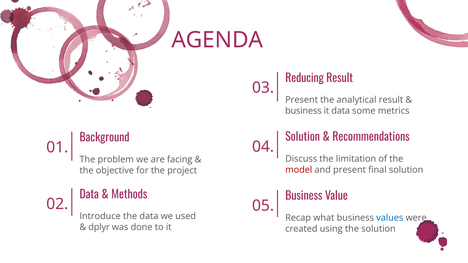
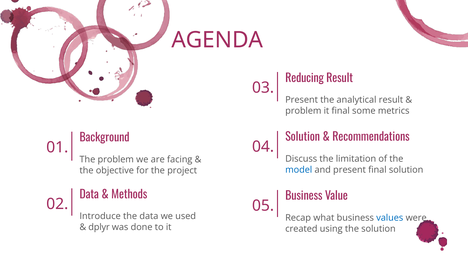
business at (303, 111): business -> problem
it data: data -> final
model colour: red -> blue
